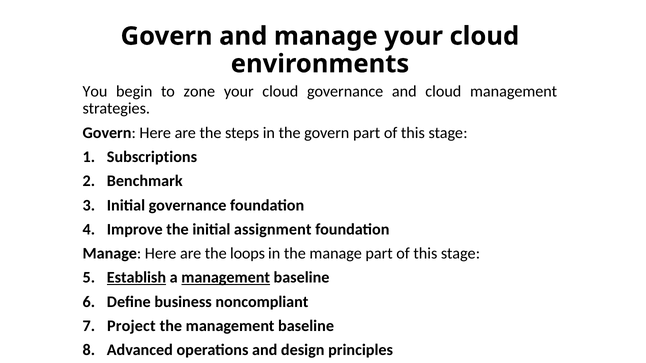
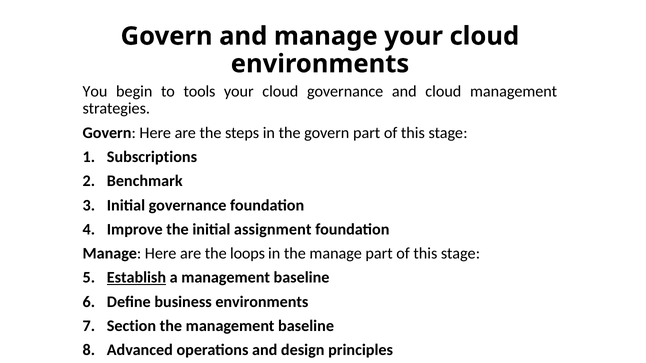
zone: zone -> tools
management at (226, 278) underline: present -> none
business noncompliant: noncompliant -> environments
Project: Project -> Section
